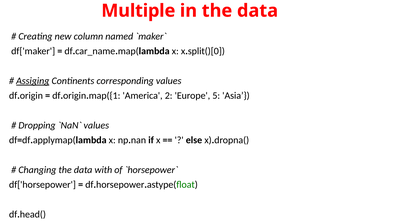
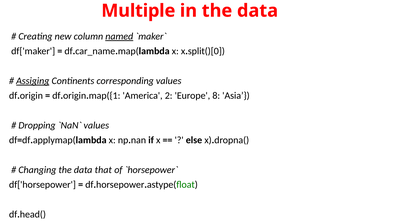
named underline: none -> present
5: 5 -> 8
with: with -> that
